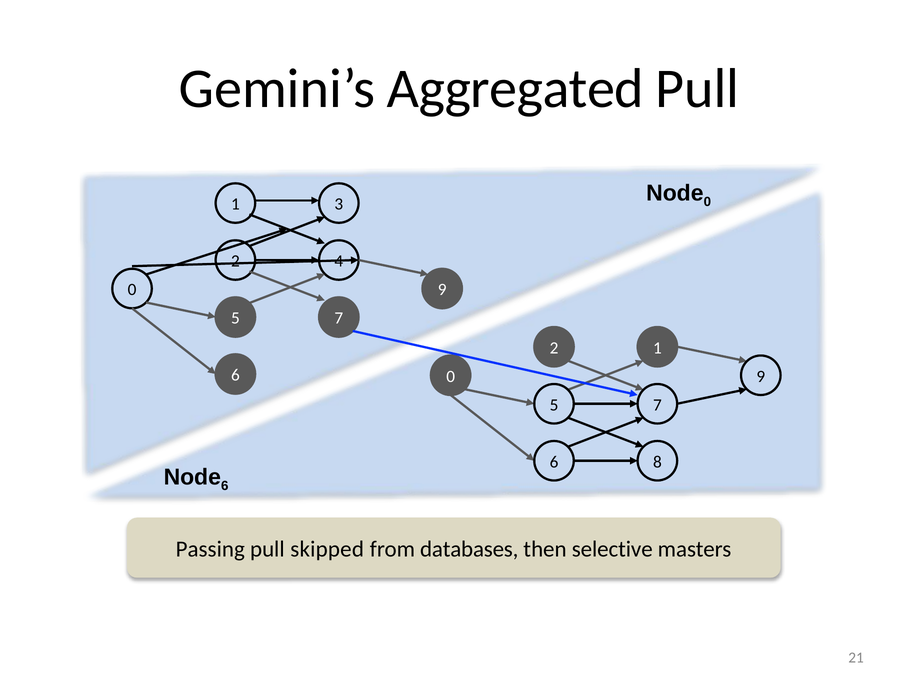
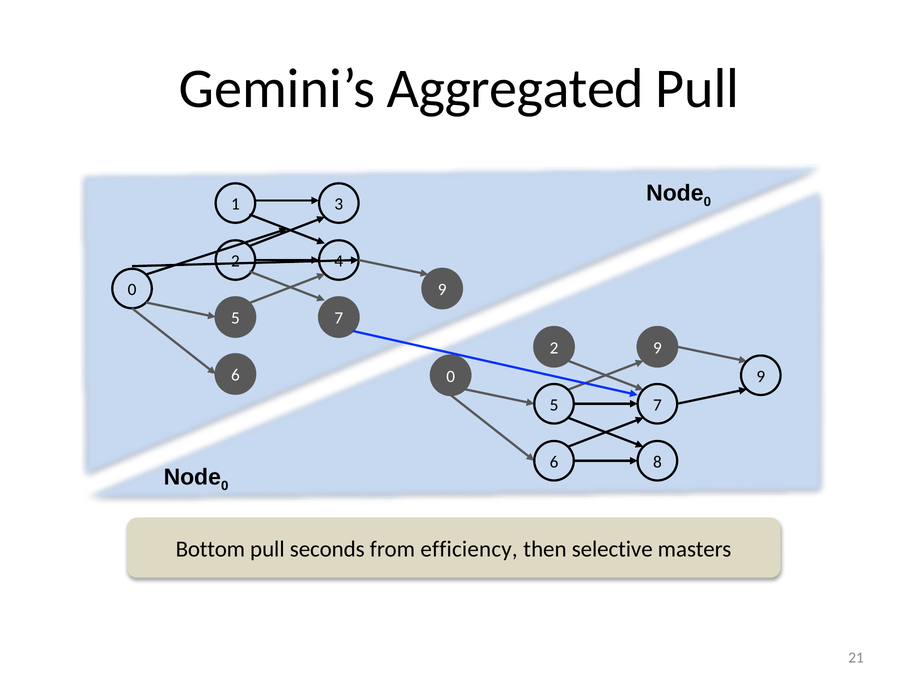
2 1: 1 -> 9
6 at (225, 486): 6 -> 0
Passing: Passing -> Bottom
skipped: skipped -> seconds
databases: databases -> efficiency
